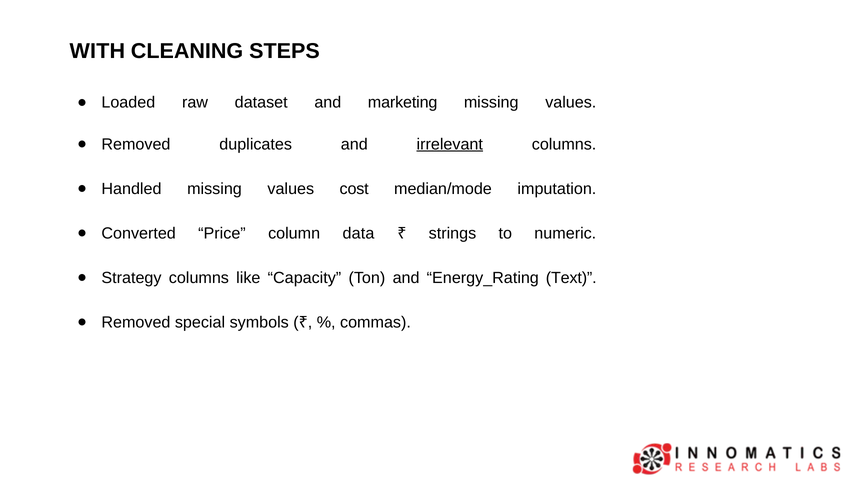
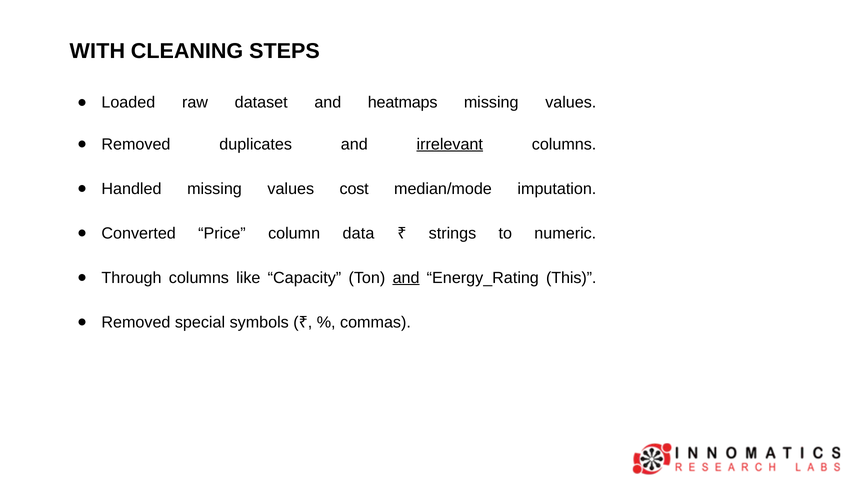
marketing: marketing -> heatmaps
Strategy: Strategy -> Through
and at (406, 278) underline: none -> present
Text: Text -> This
